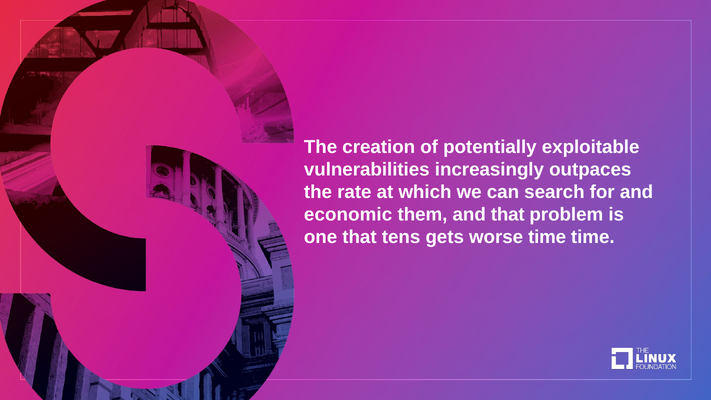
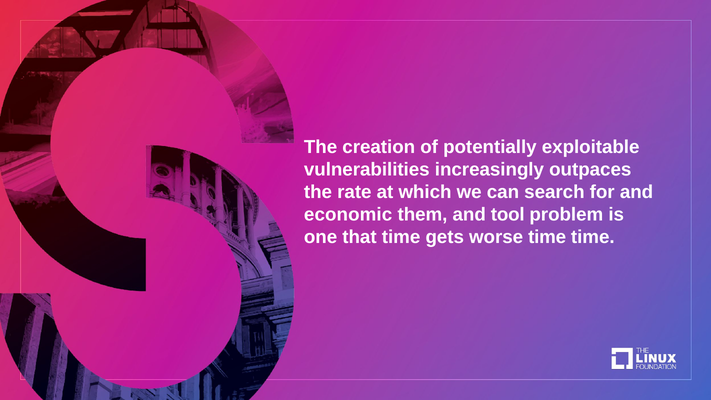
and that: that -> tool
that tens: tens -> time
